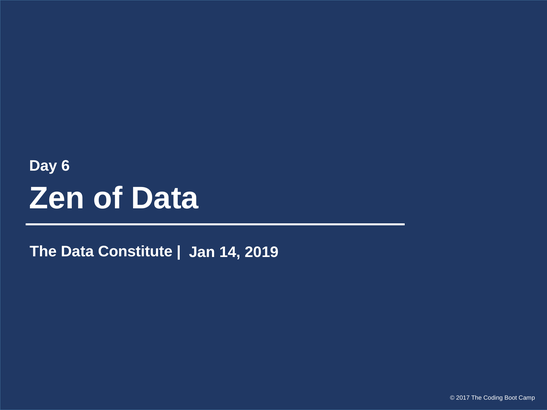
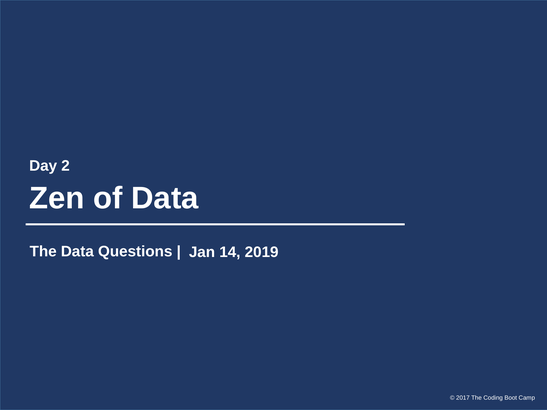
6: 6 -> 2
Constitute: Constitute -> Questions
